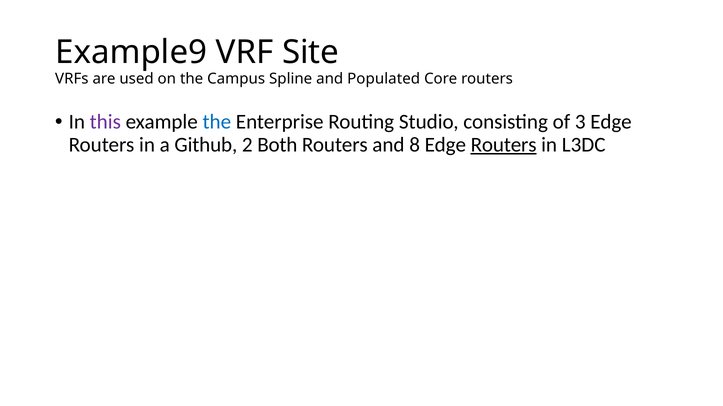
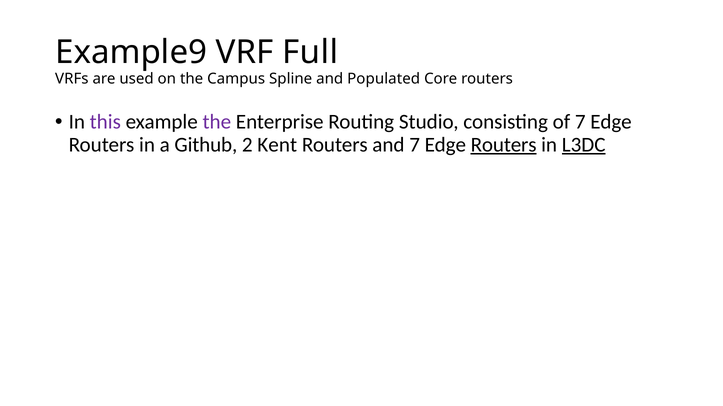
Site: Site -> Full
the at (217, 122) colour: blue -> purple
of 3: 3 -> 7
Both: Both -> Kent
and 8: 8 -> 7
L3DC underline: none -> present
